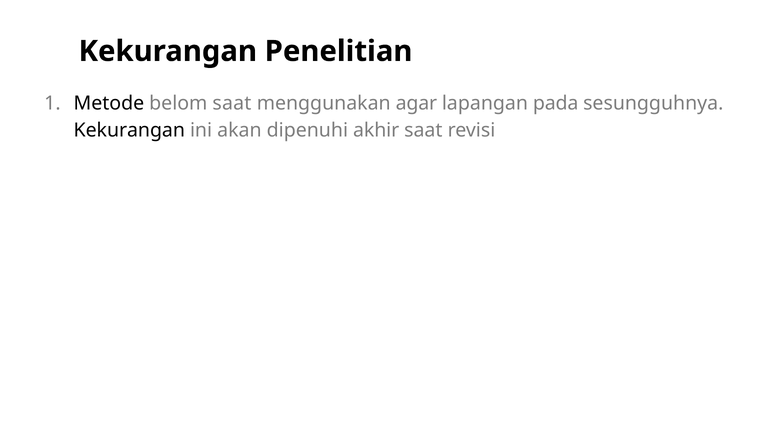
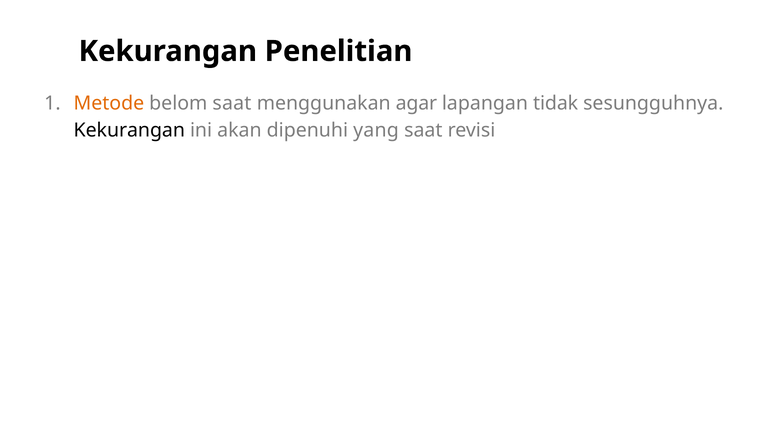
Metode colour: black -> orange
pada: pada -> tidak
akhir: akhir -> yang
